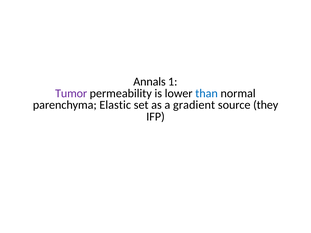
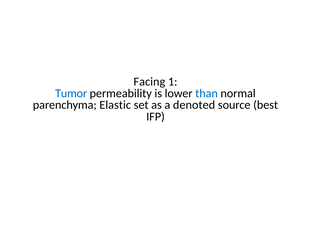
Annals: Annals -> Facing
Tumor colour: purple -> blue
gradient: gradient -> denoted
they: they -> best
